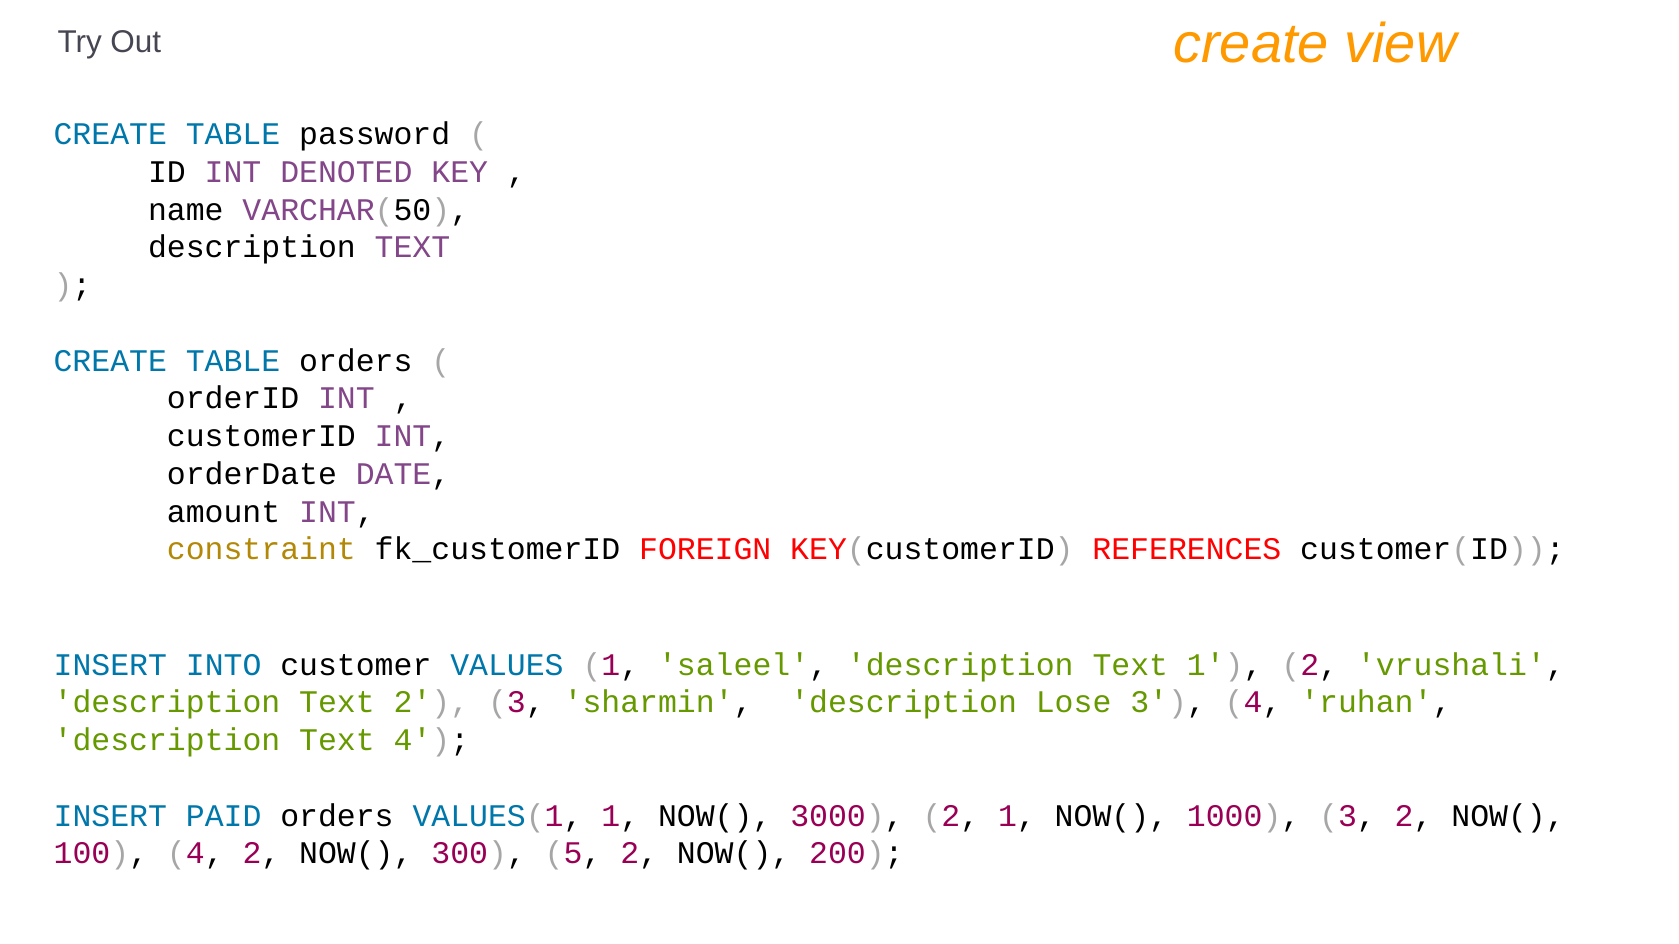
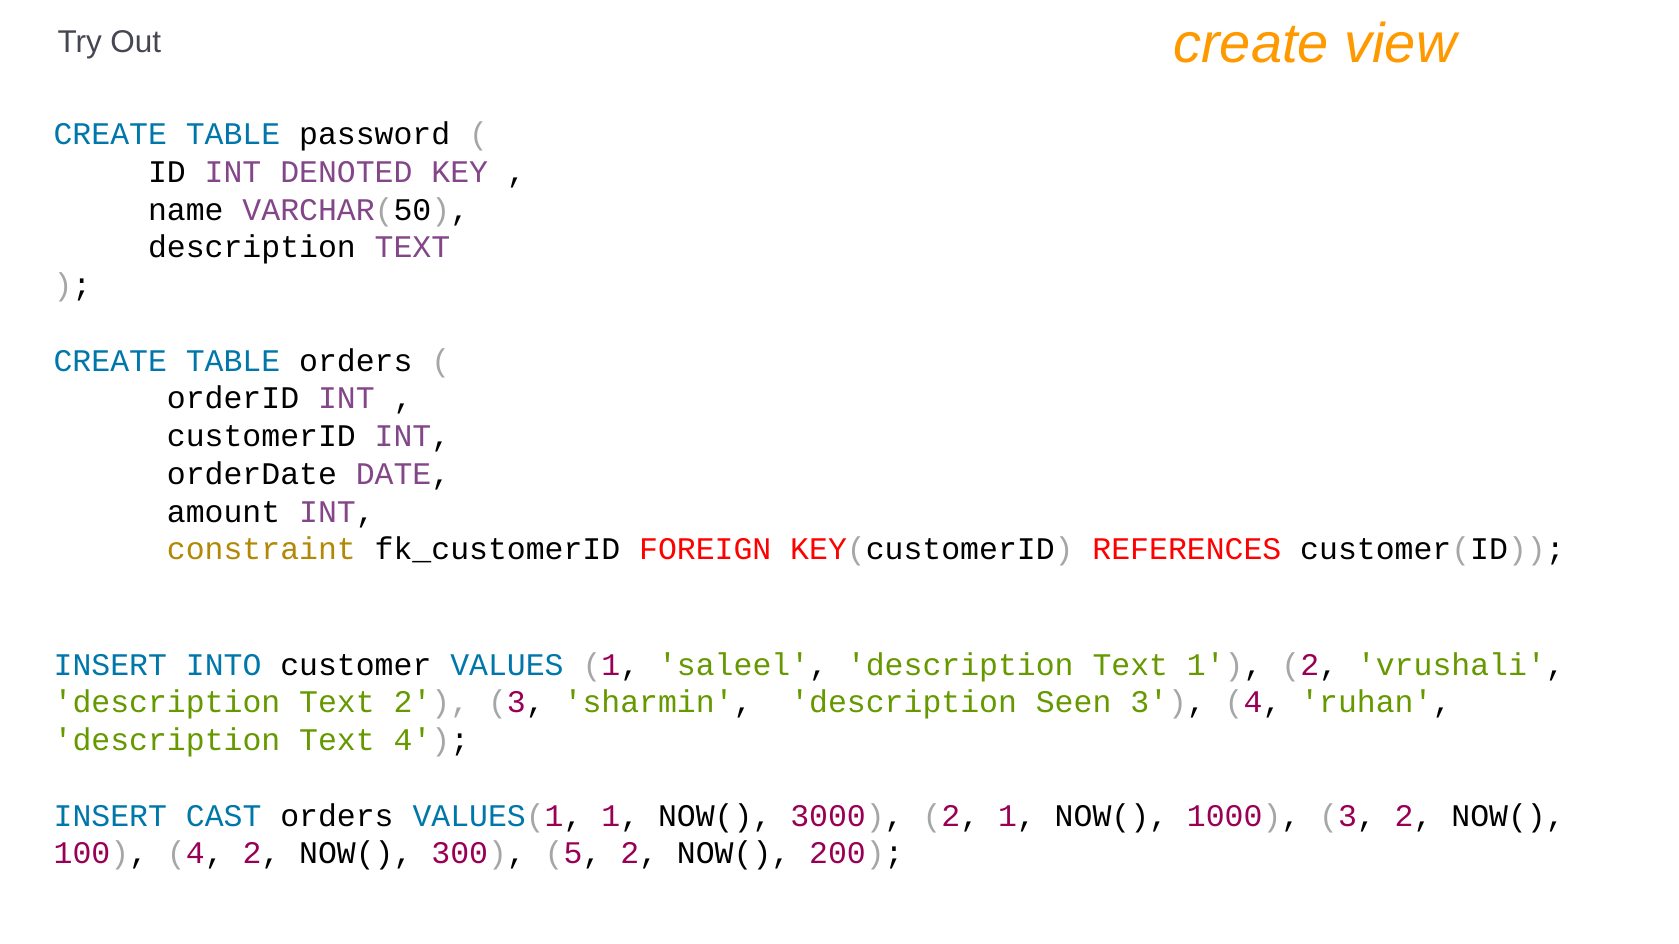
Lose: Lose -> Seen
PAID: PAID -> CAST
